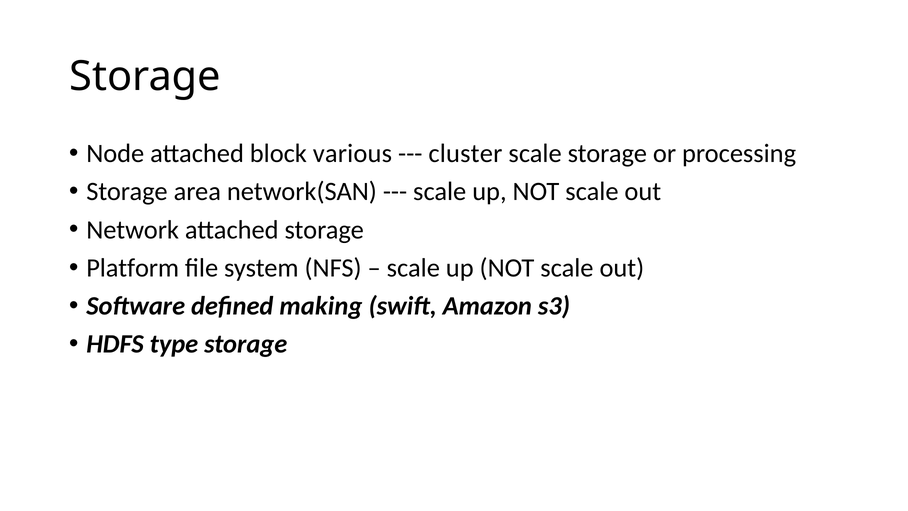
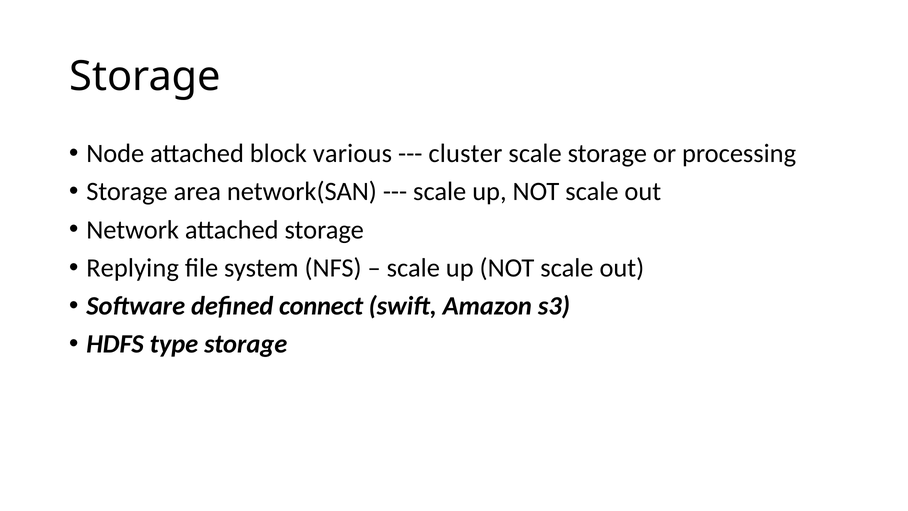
Platform: Platform -> Replying
making: making -> connect
